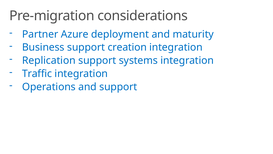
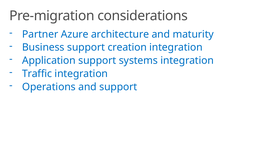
deployment: deployment -> architecture
Replication: Replication -> Application
